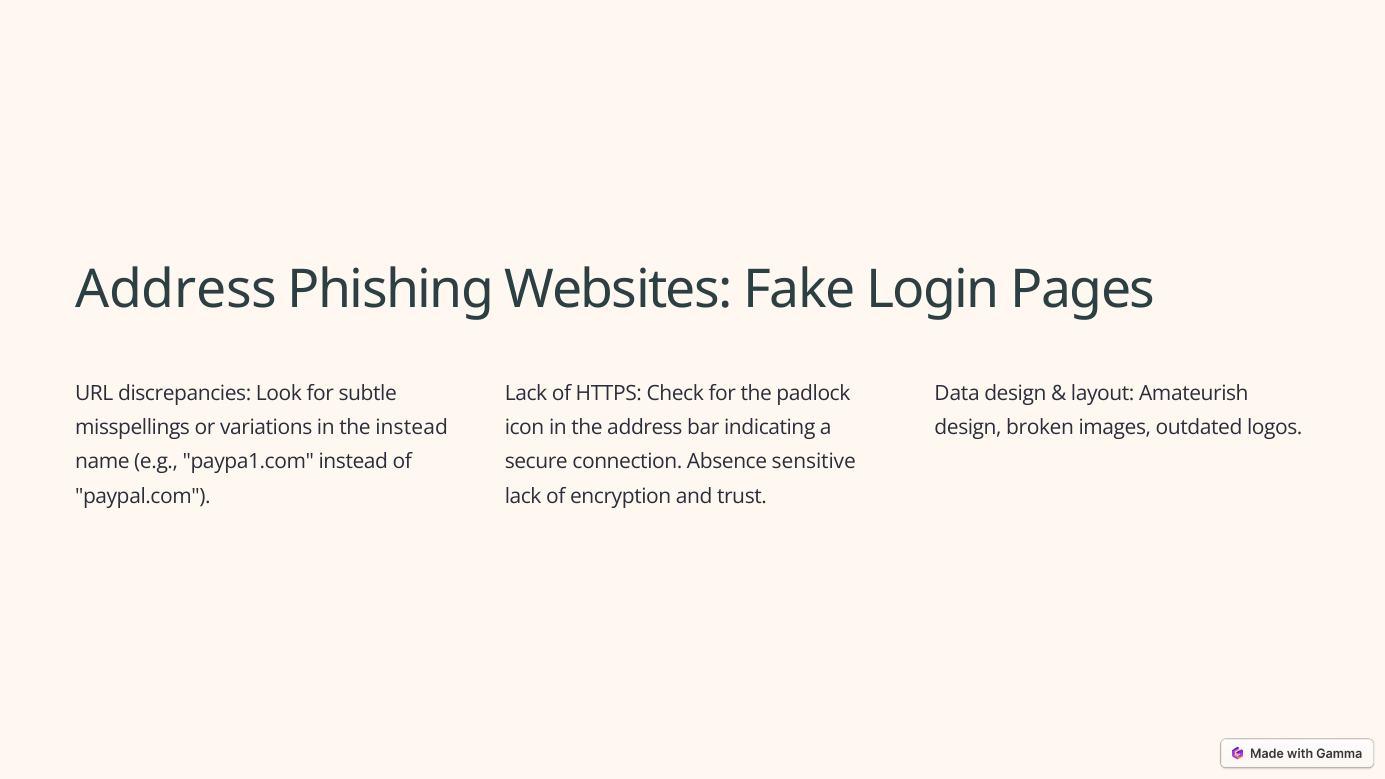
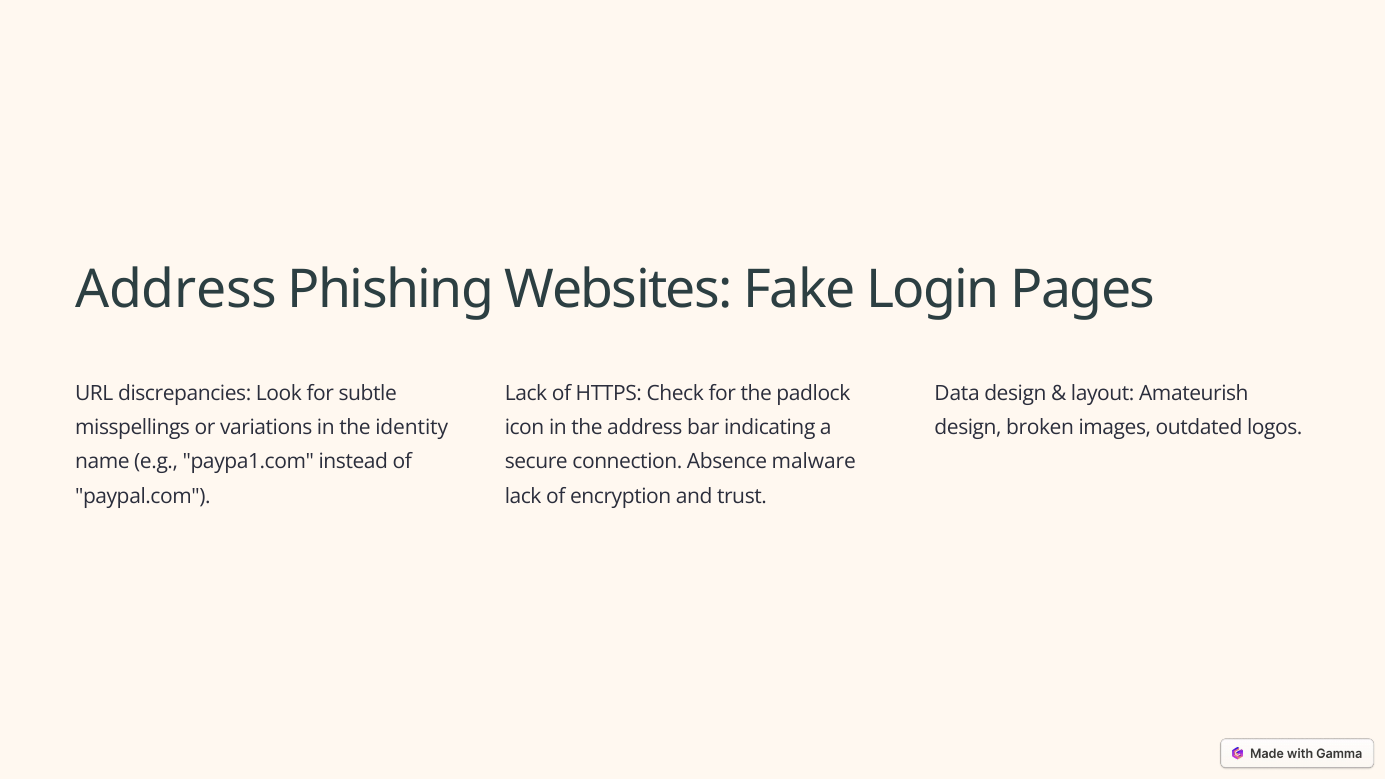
the instead: instead -> identity
sensitive: sensitive -> malware
